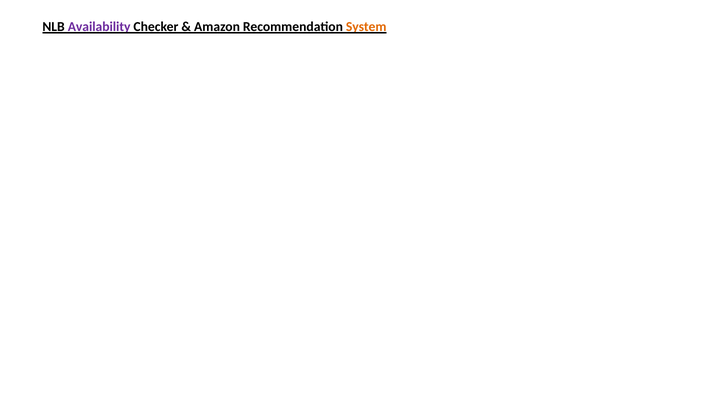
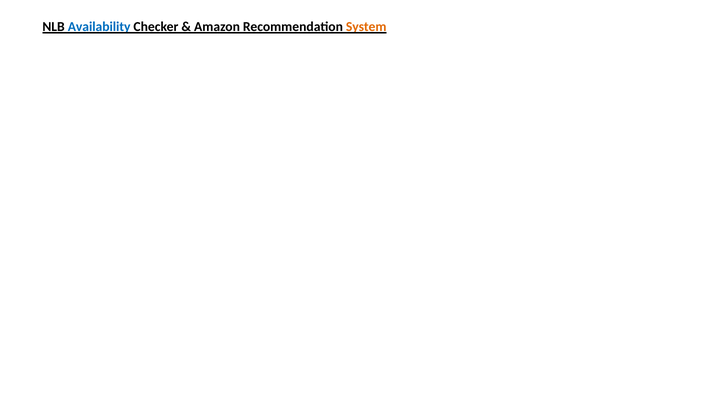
Availability colour: purple -> blue
